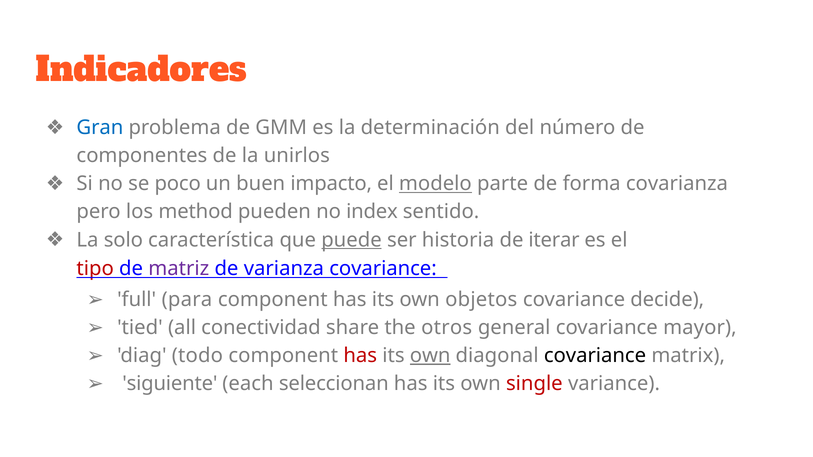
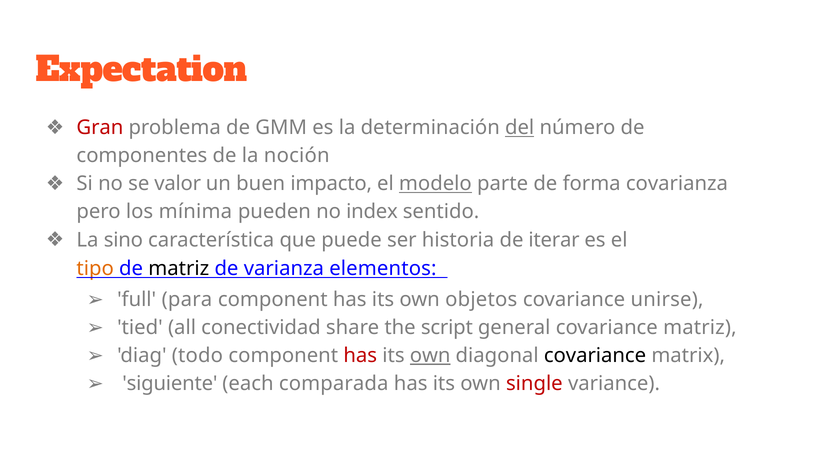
Indicadores: Indicadores -> Expectation
Gran colour: blue -> red
del underline: none -> present
unirlos: unirlos -> noción
poco: poco -> valor
method: method -> mínima
solo: solo -> sino
puede underline: present -> none
tipo colour: red -> orange
matriz at (179, 268) colour: purple -> black
varianza covariance: covariance -> elementos
decide: decide -> unirse
otros: otros -> script
covariance mayor: mayor -> matriz
seleccionan: seleccionan -> comparada
